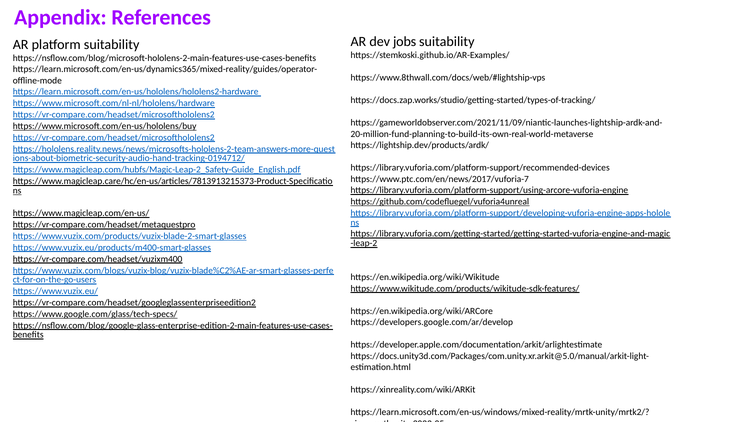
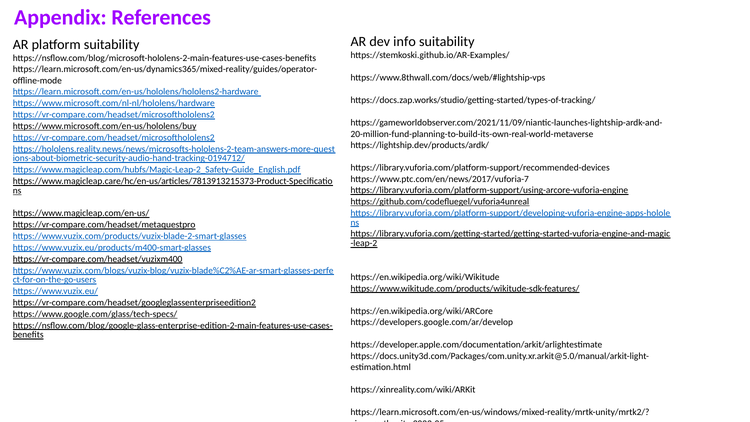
jobs: jobs -> info
